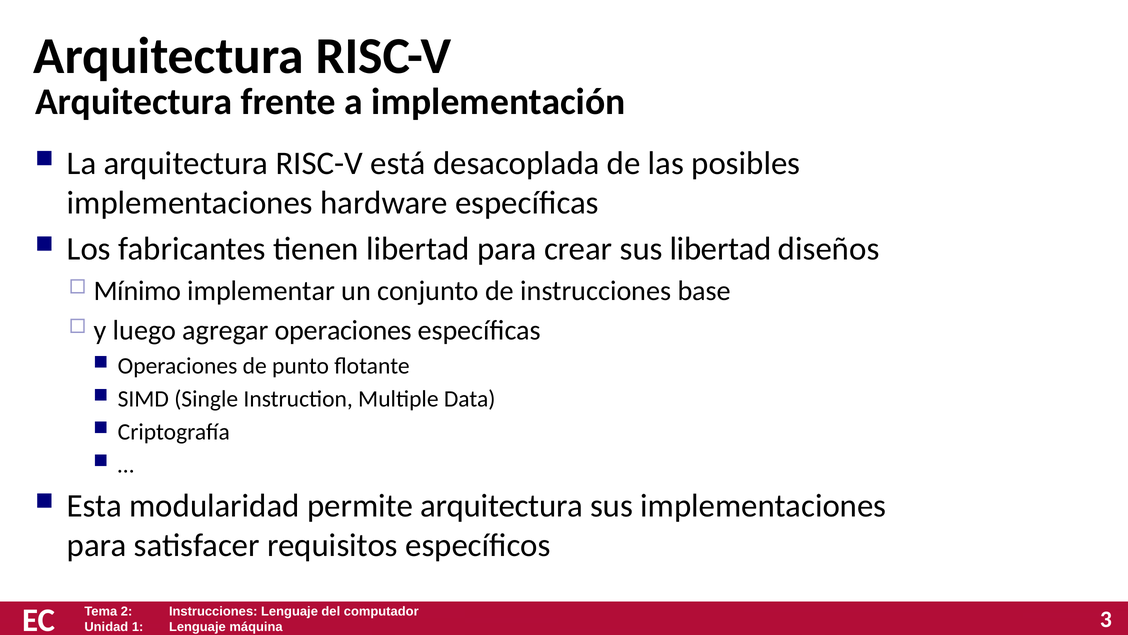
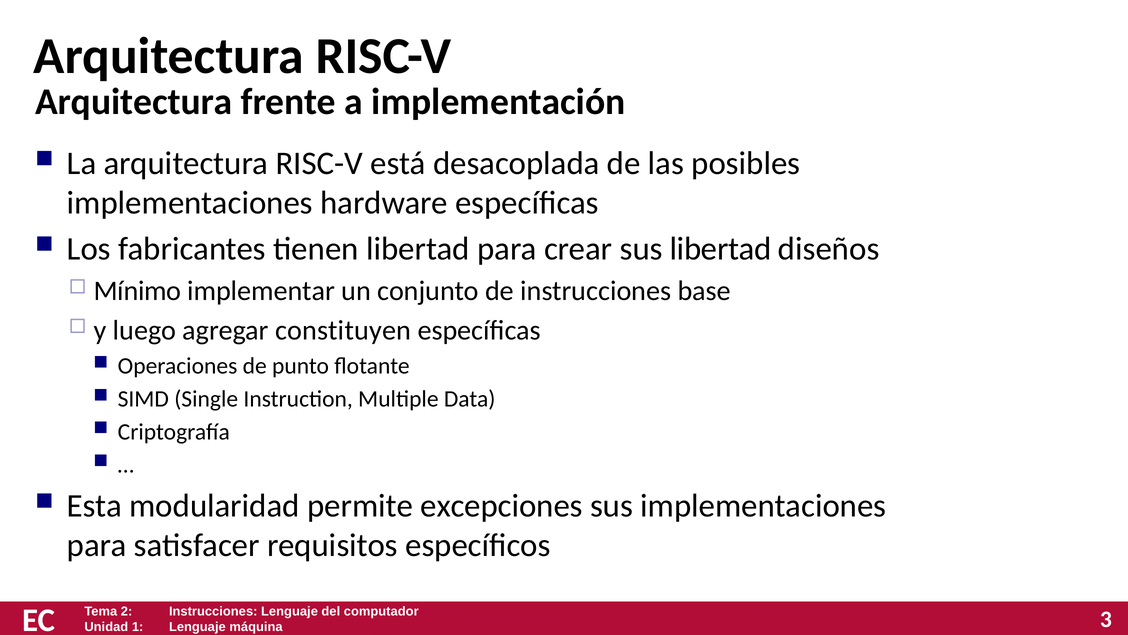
agregar operaciones: operaciones -> constituyen
permite arquitectura: arquitectura -> excepciones
